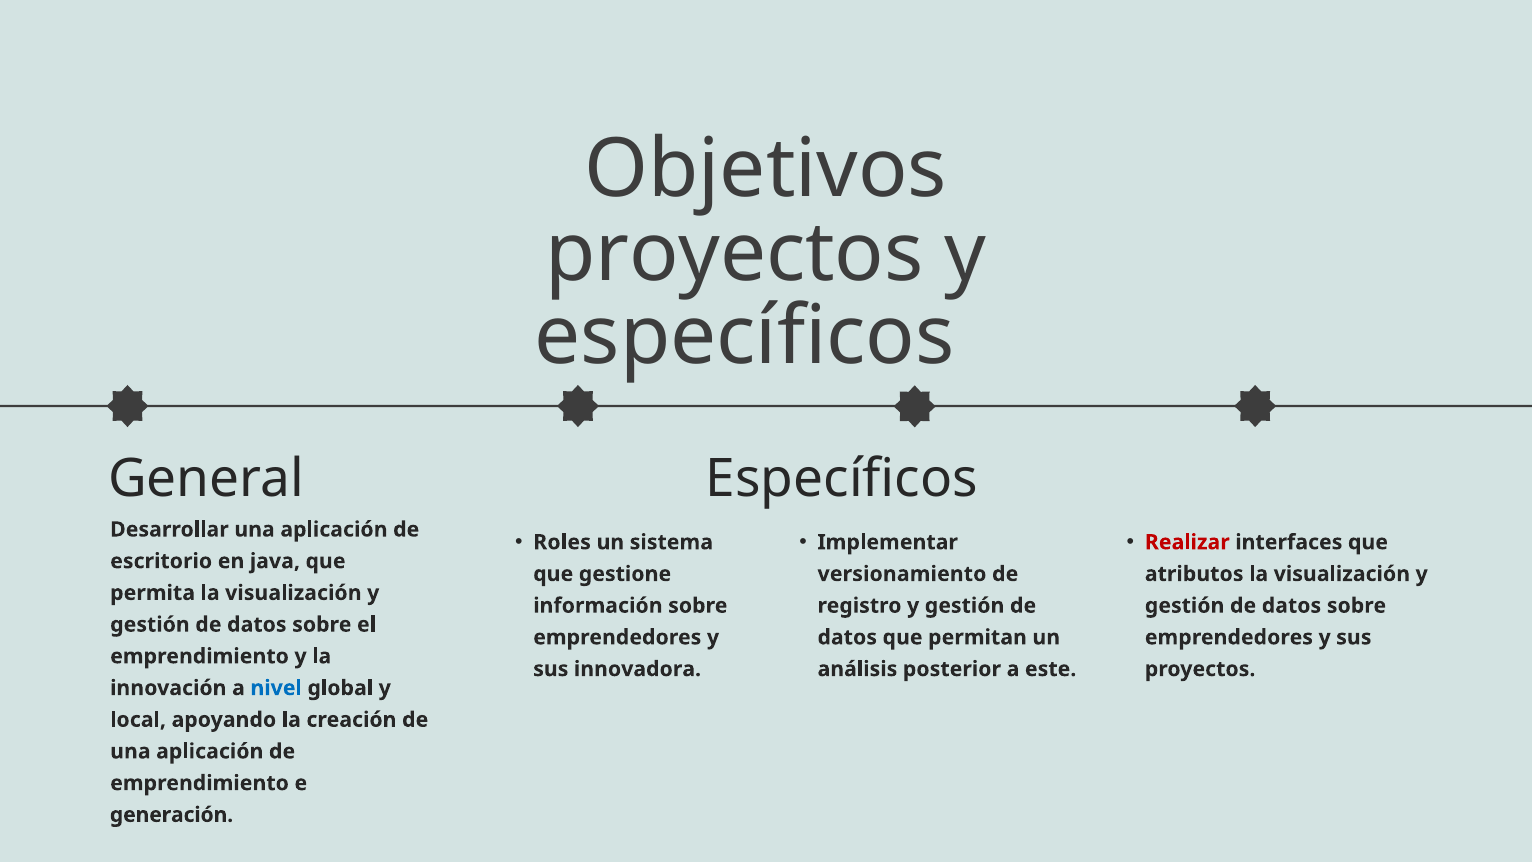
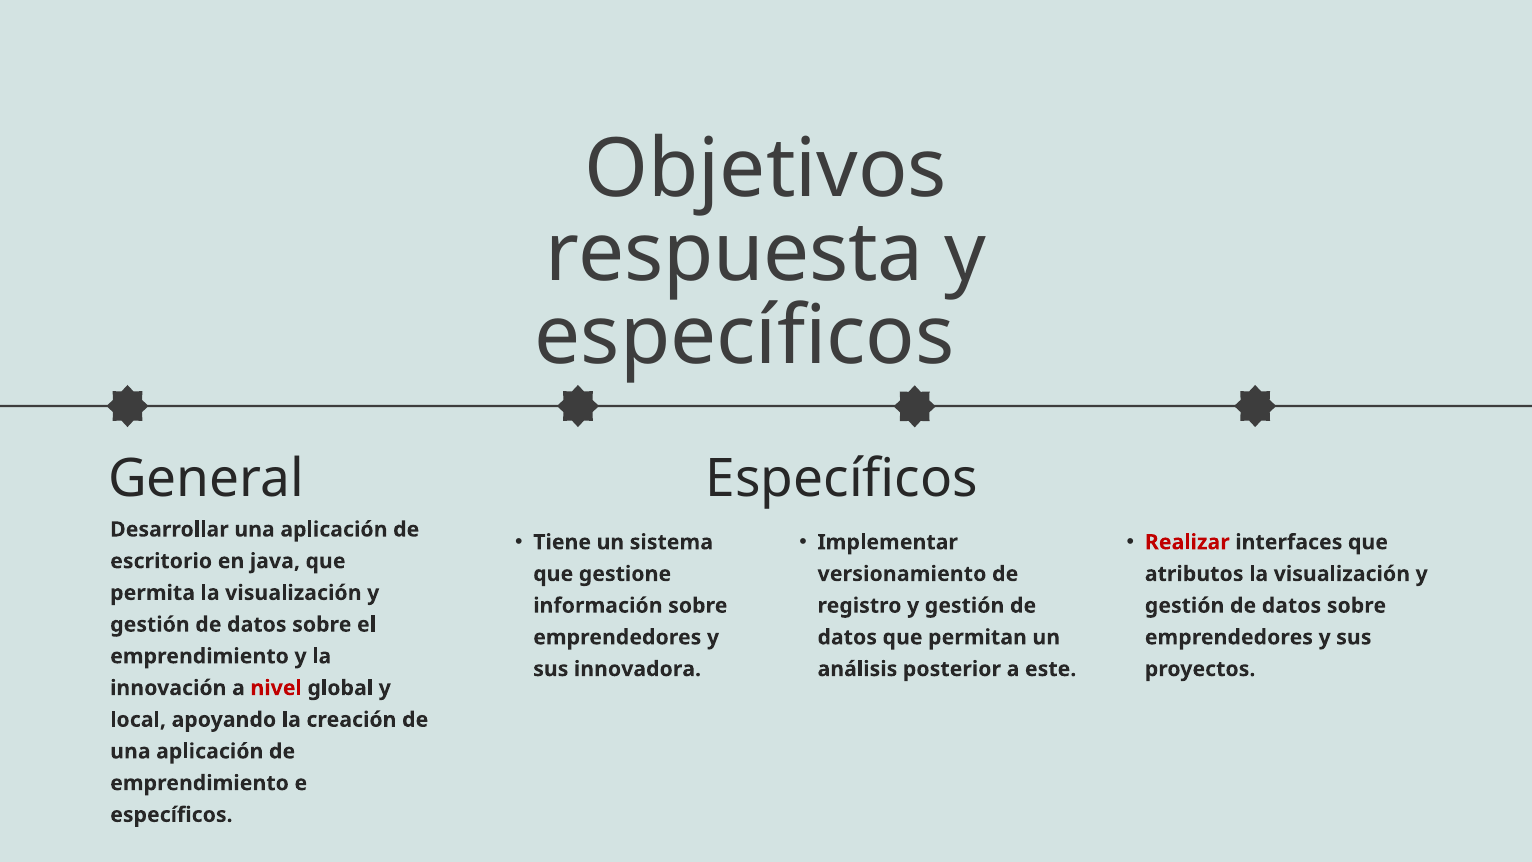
proyectos at (734, 253): proyectos -> respuesta
Roles: Roles -> Tiene
nivel colour: blue -> red
generación at (171, 815): generación -> específicos
